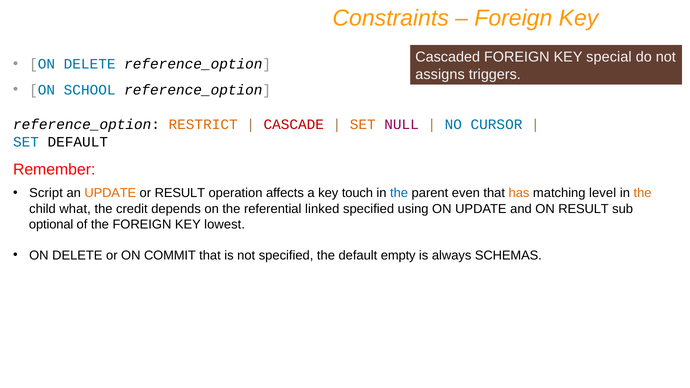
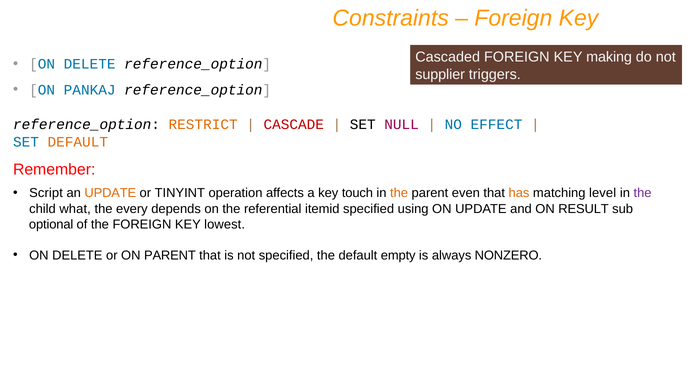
special: special -> making
assigns: assigns -> supplier
SCHOOL: SCHOOL -> PANKAJ
SET at (363, 125) colour: orange -> black
CURSOR: CURSOR -> EFFECT
DEFAULT at (78, 142) colour: black -> orange
or RESULT: RESULT -> TINYINT
the at (399, 193) colour: blue -> orange
the at (643, 193) colour: orange -> purple
credit: credit -> every
linked: linked -> itemid
ON COMMIT: COMMIT -> PARENT
SCHEMAS: SCHEMAS -> NONZERO
